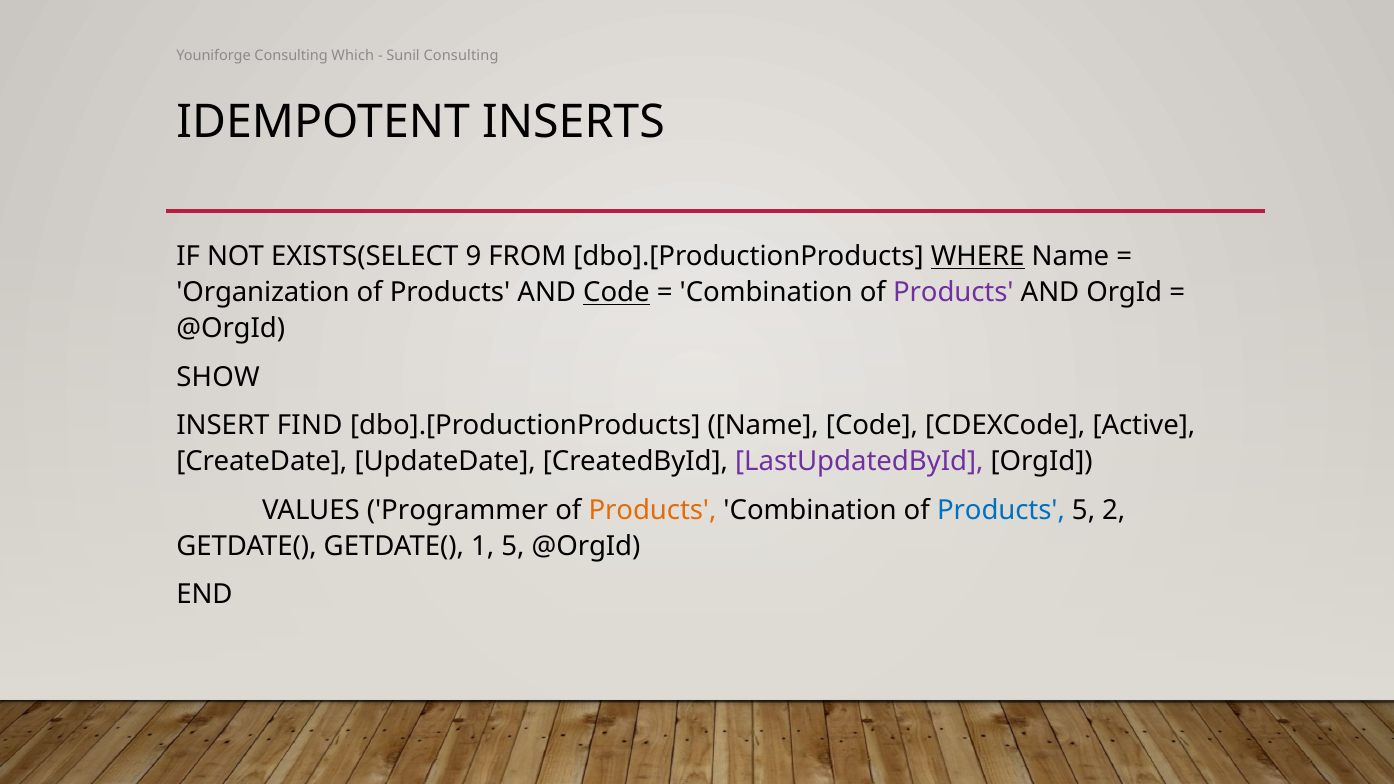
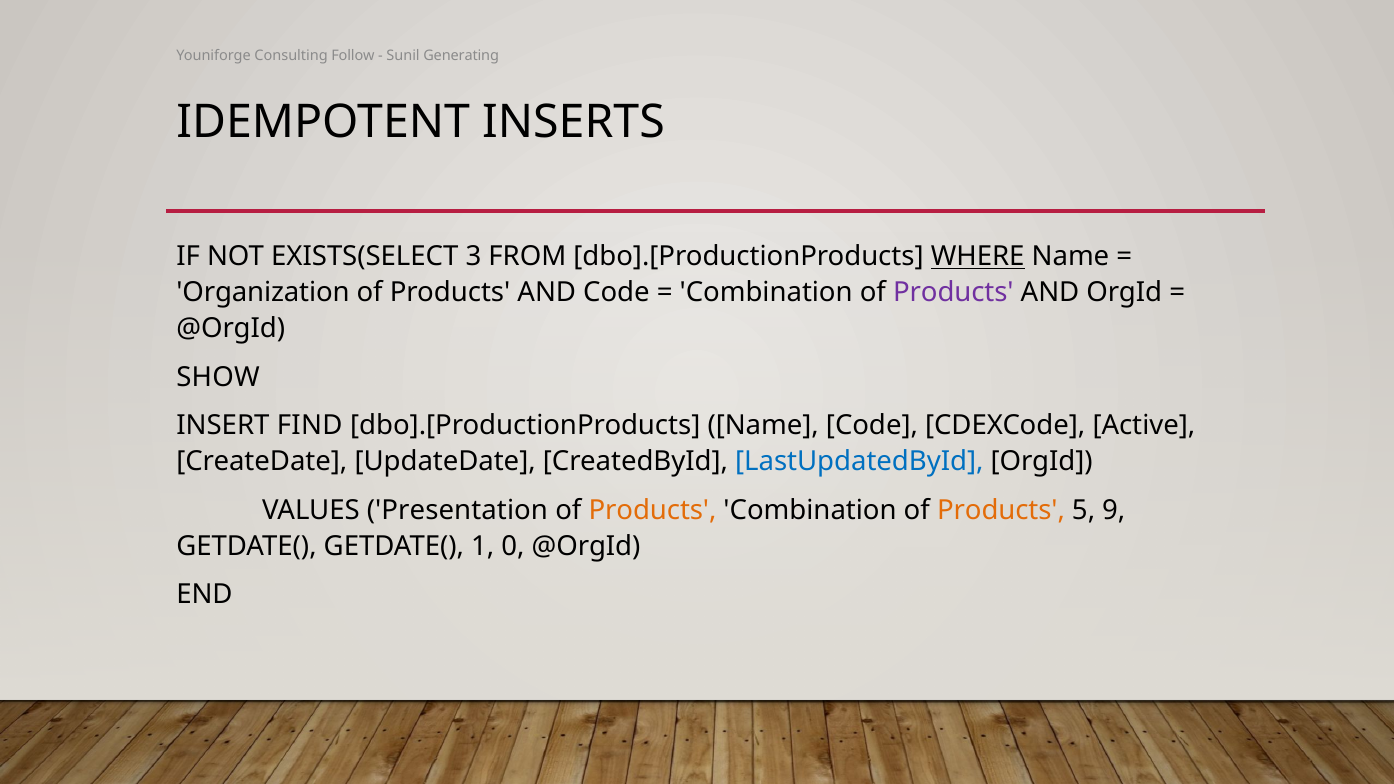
Which: Which -> Follow
Sunil Consulting: Consulting -> Generating
9: 9 -> 3
Code at (616, 293) underline: present -> none
LastUpdatedById colour: purple -> blue
Programmer: Programmer -> Presentation
Products at (1001, 510) colour: blue -> orange
2: 2 -> 9
1 5: 5 -> 0
